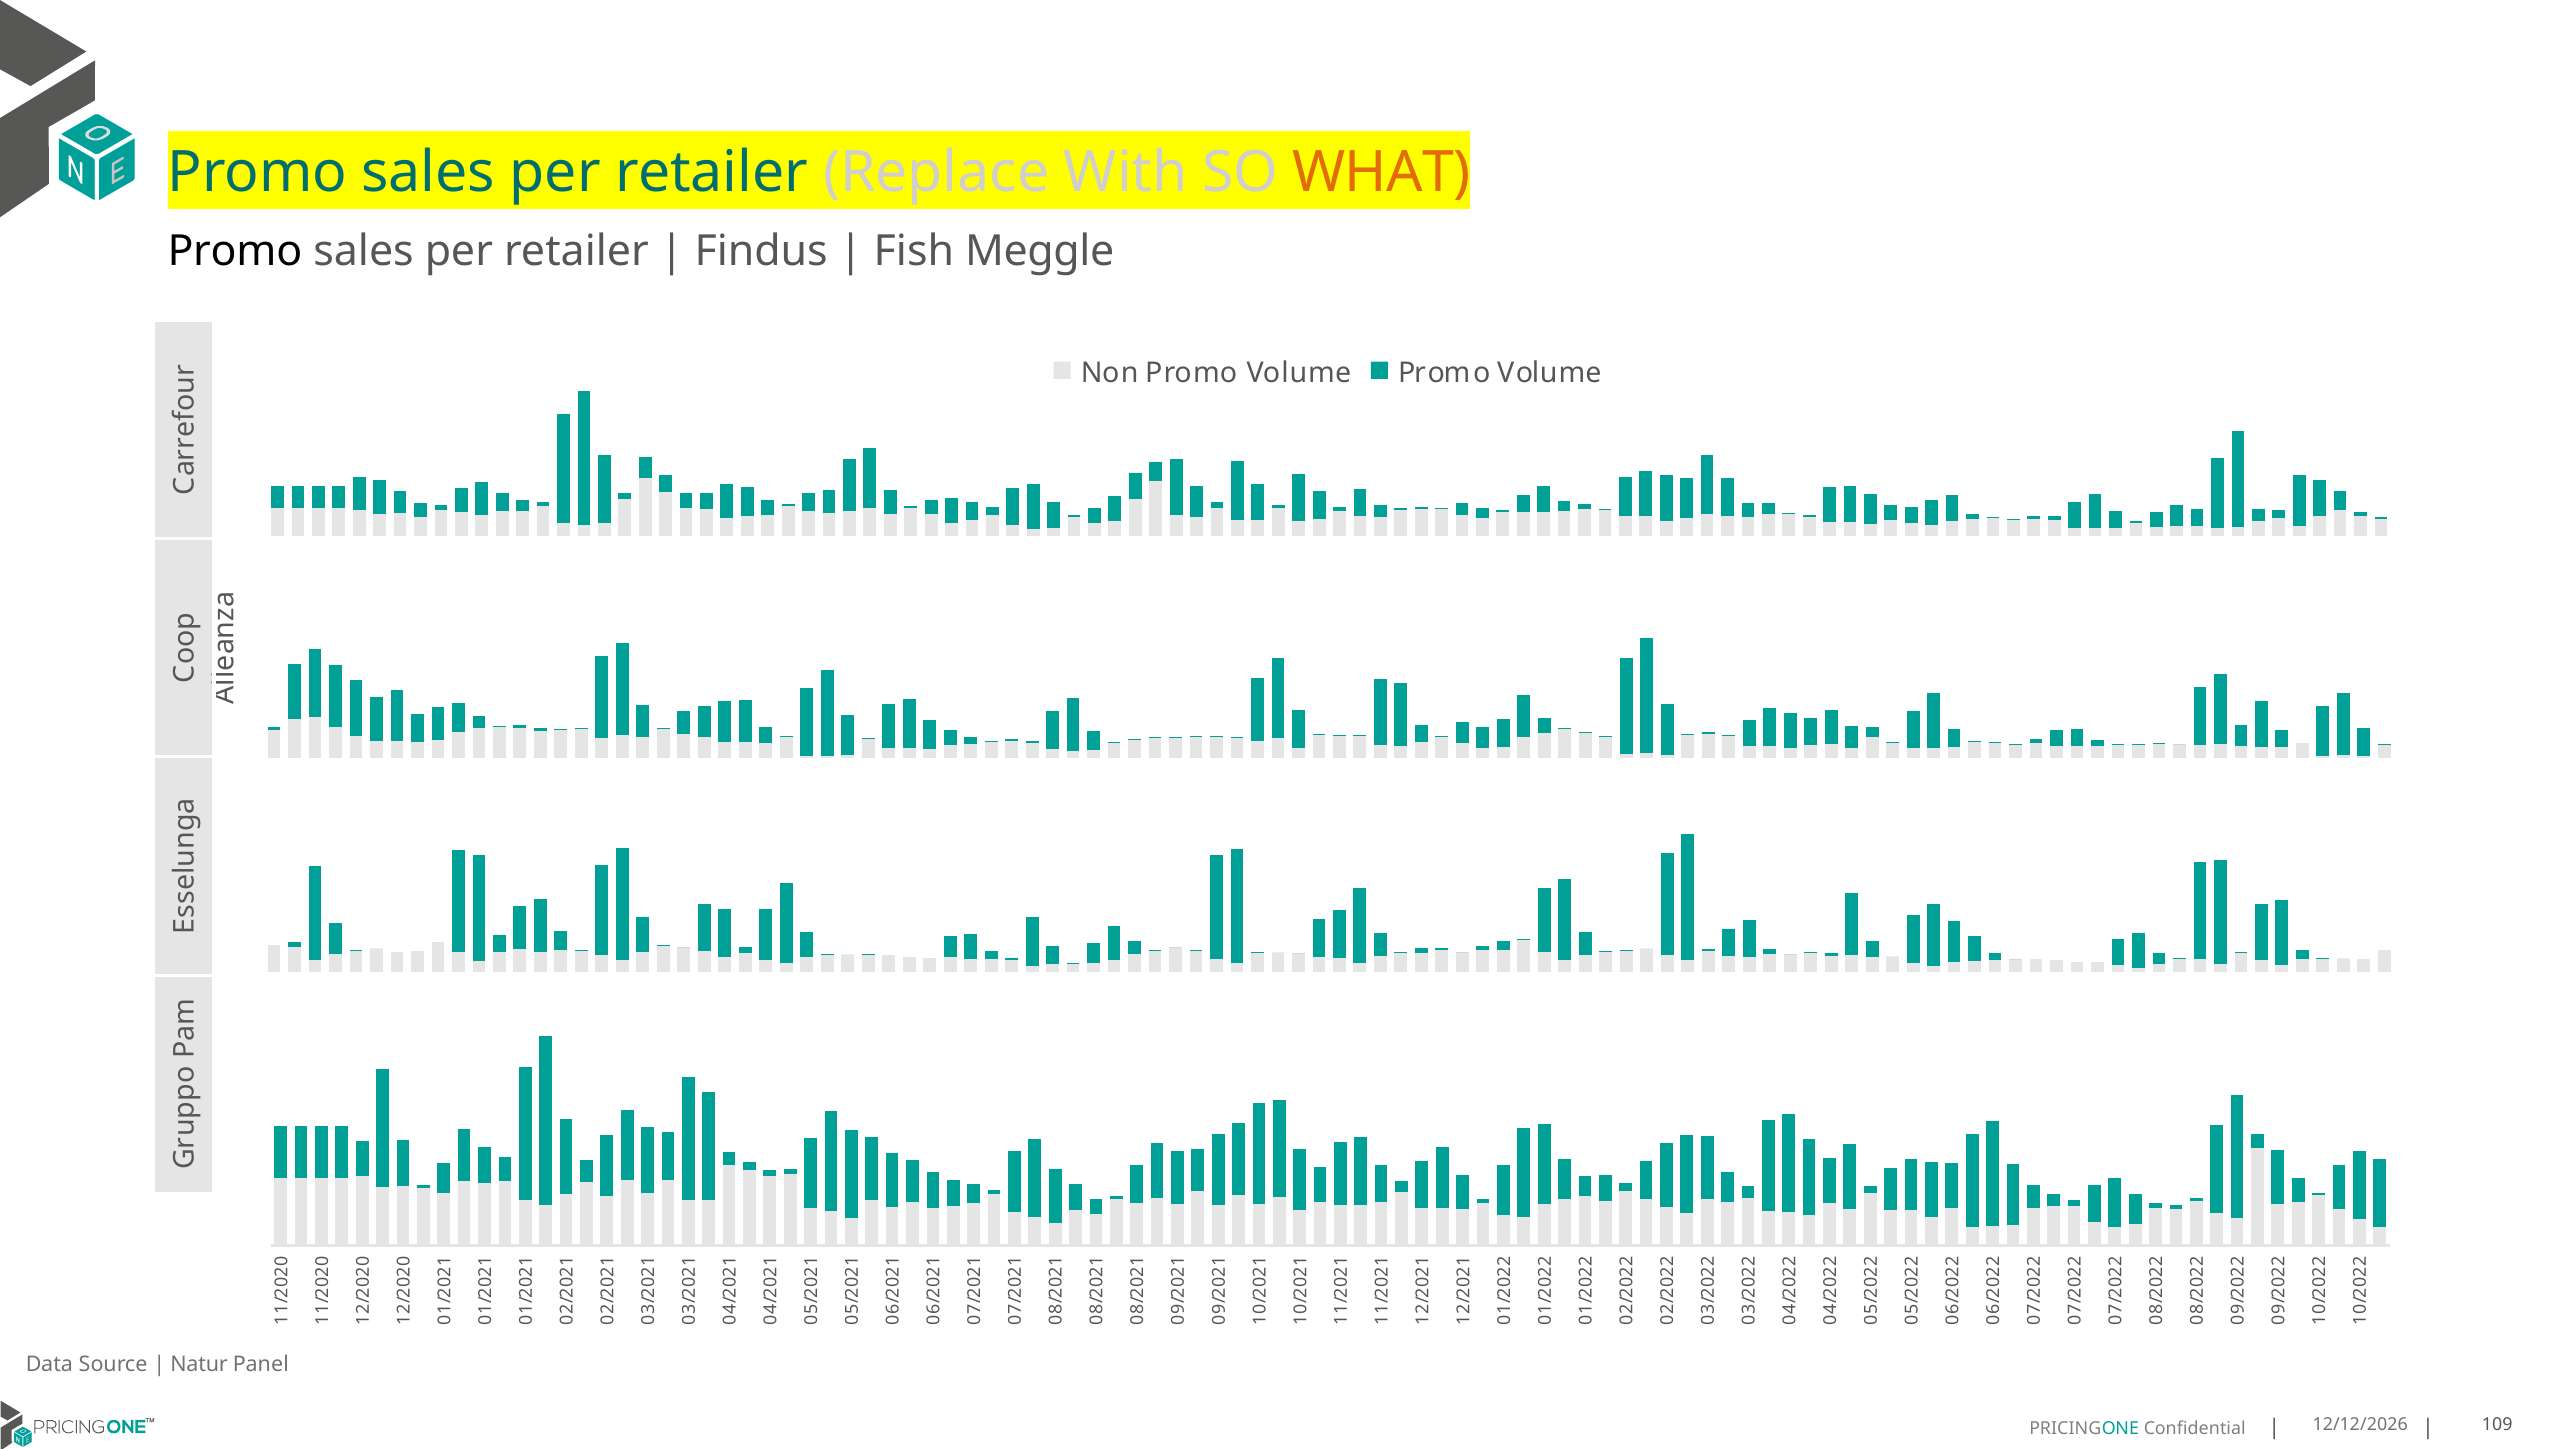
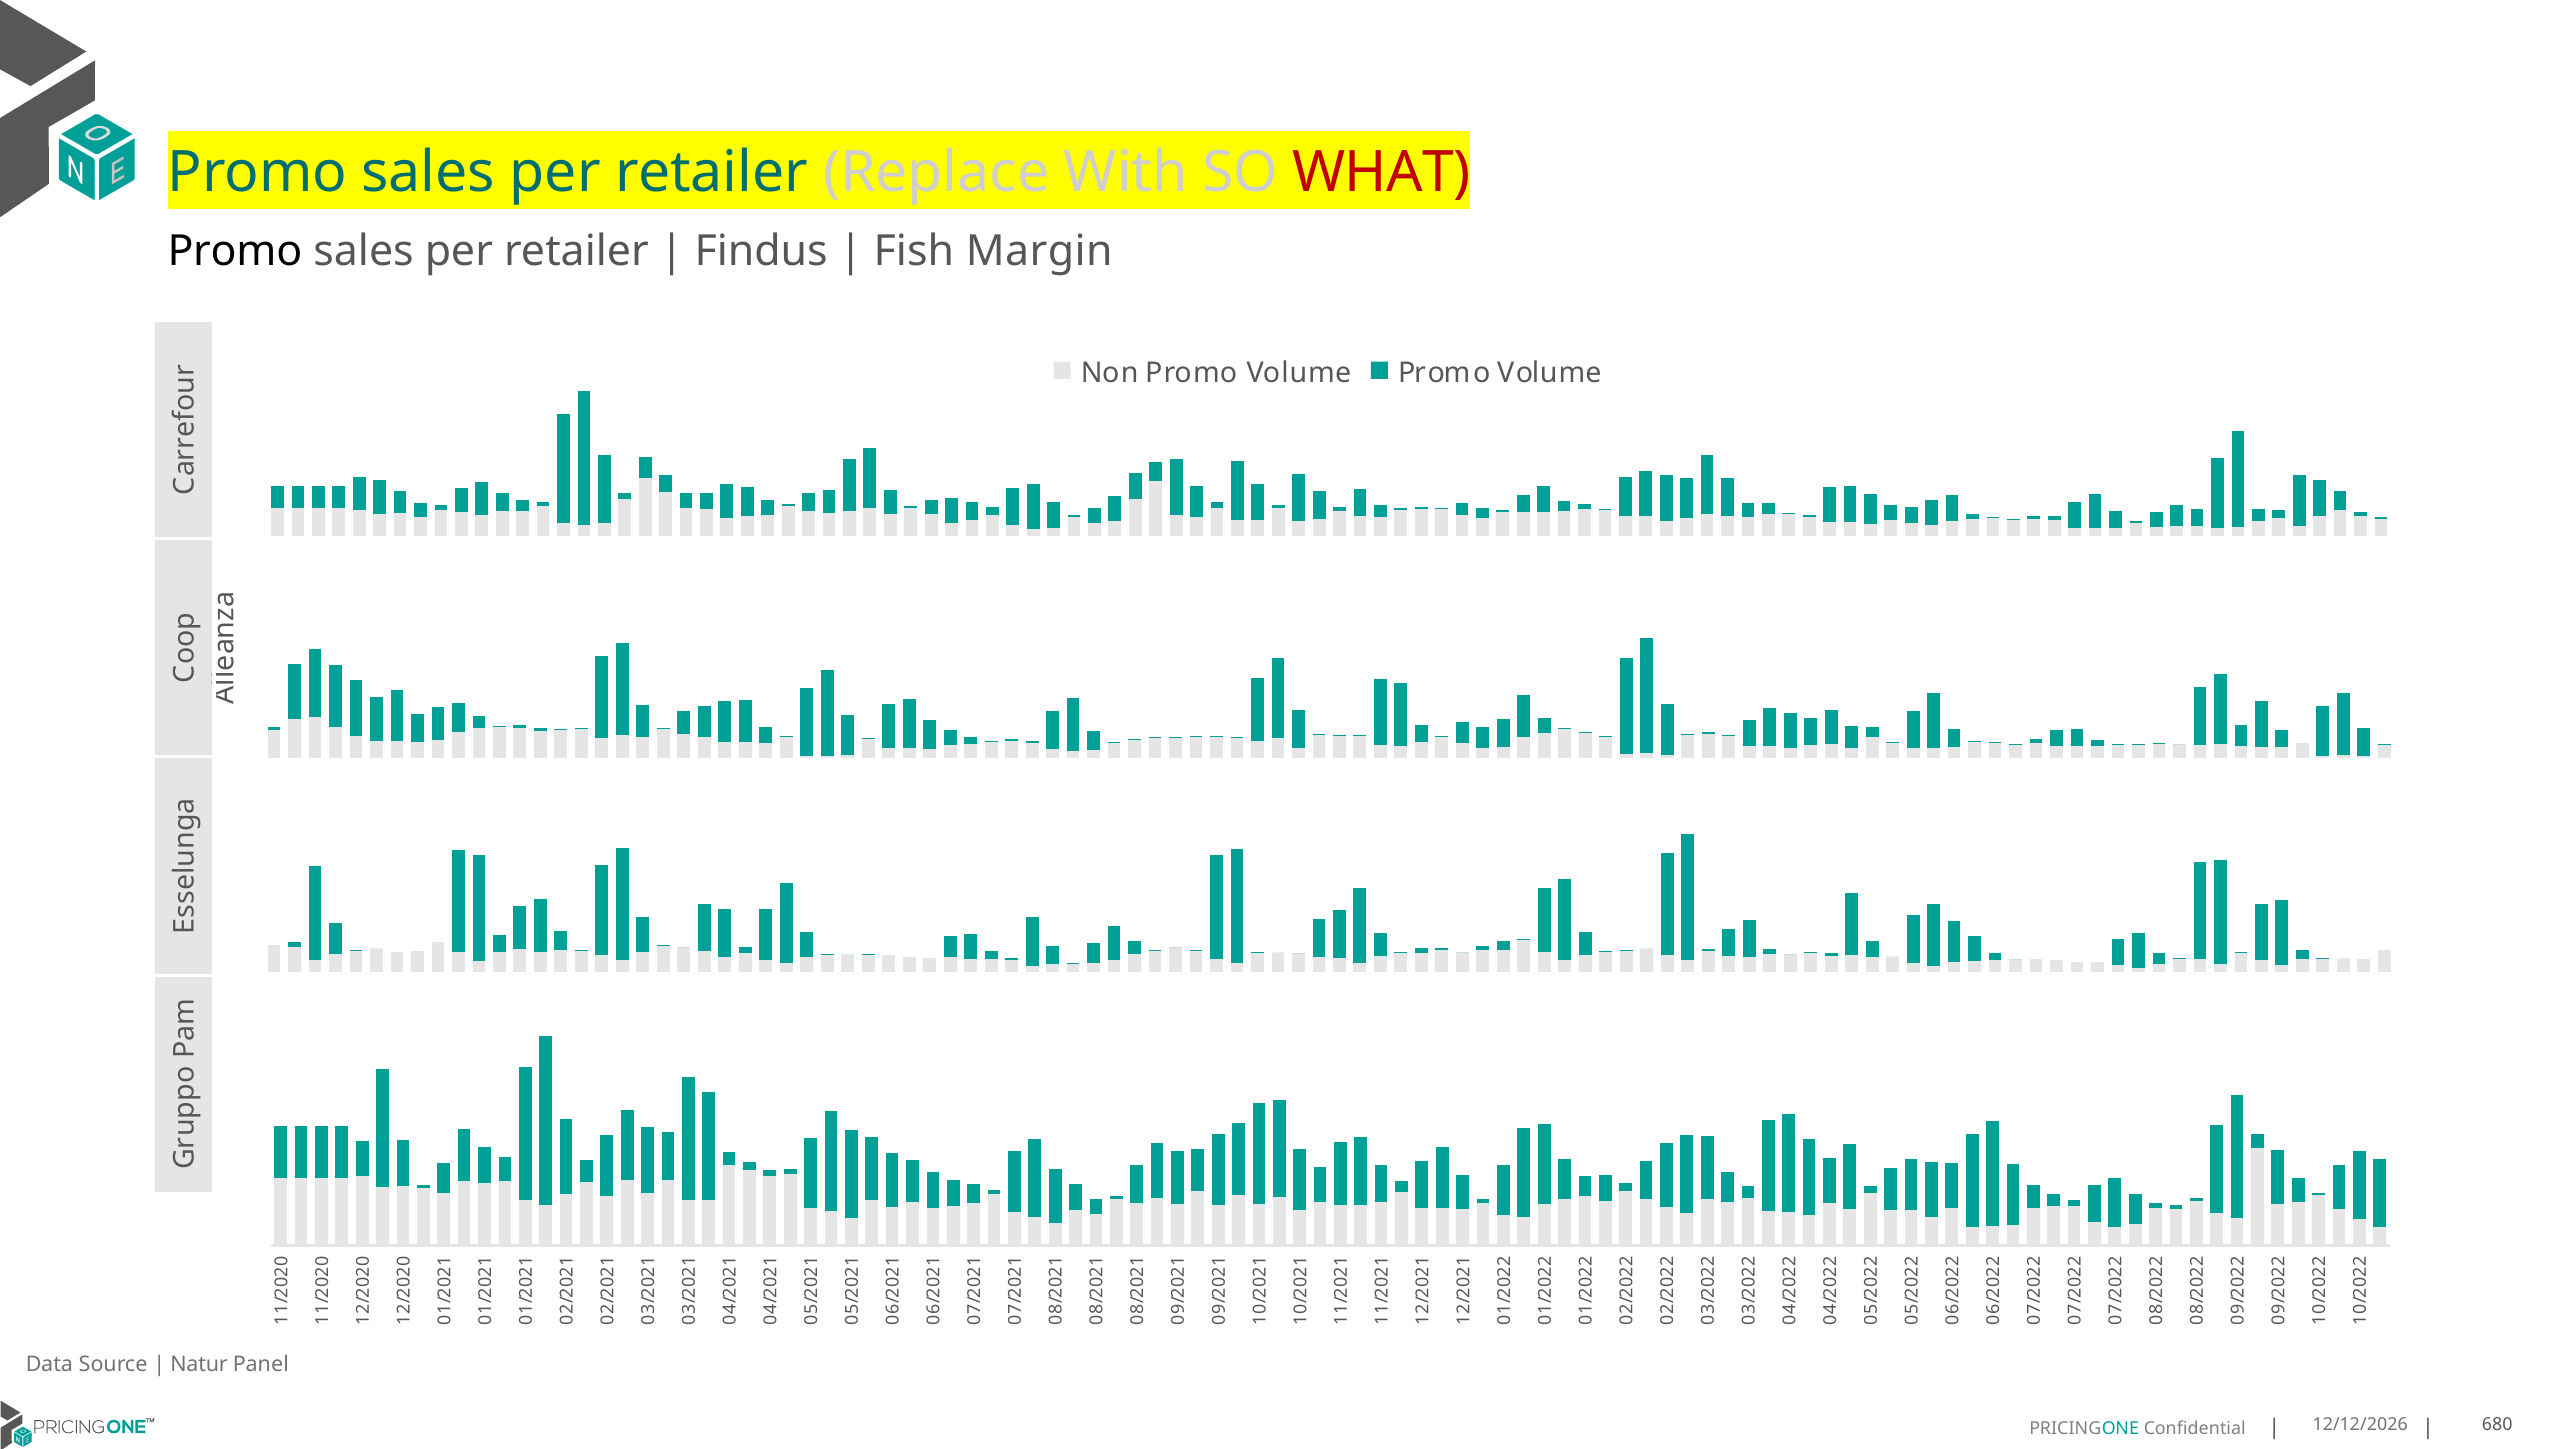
WHAT colour: orange -> red
Meggle: Meggle -> Margin
109: 109 -> 680
